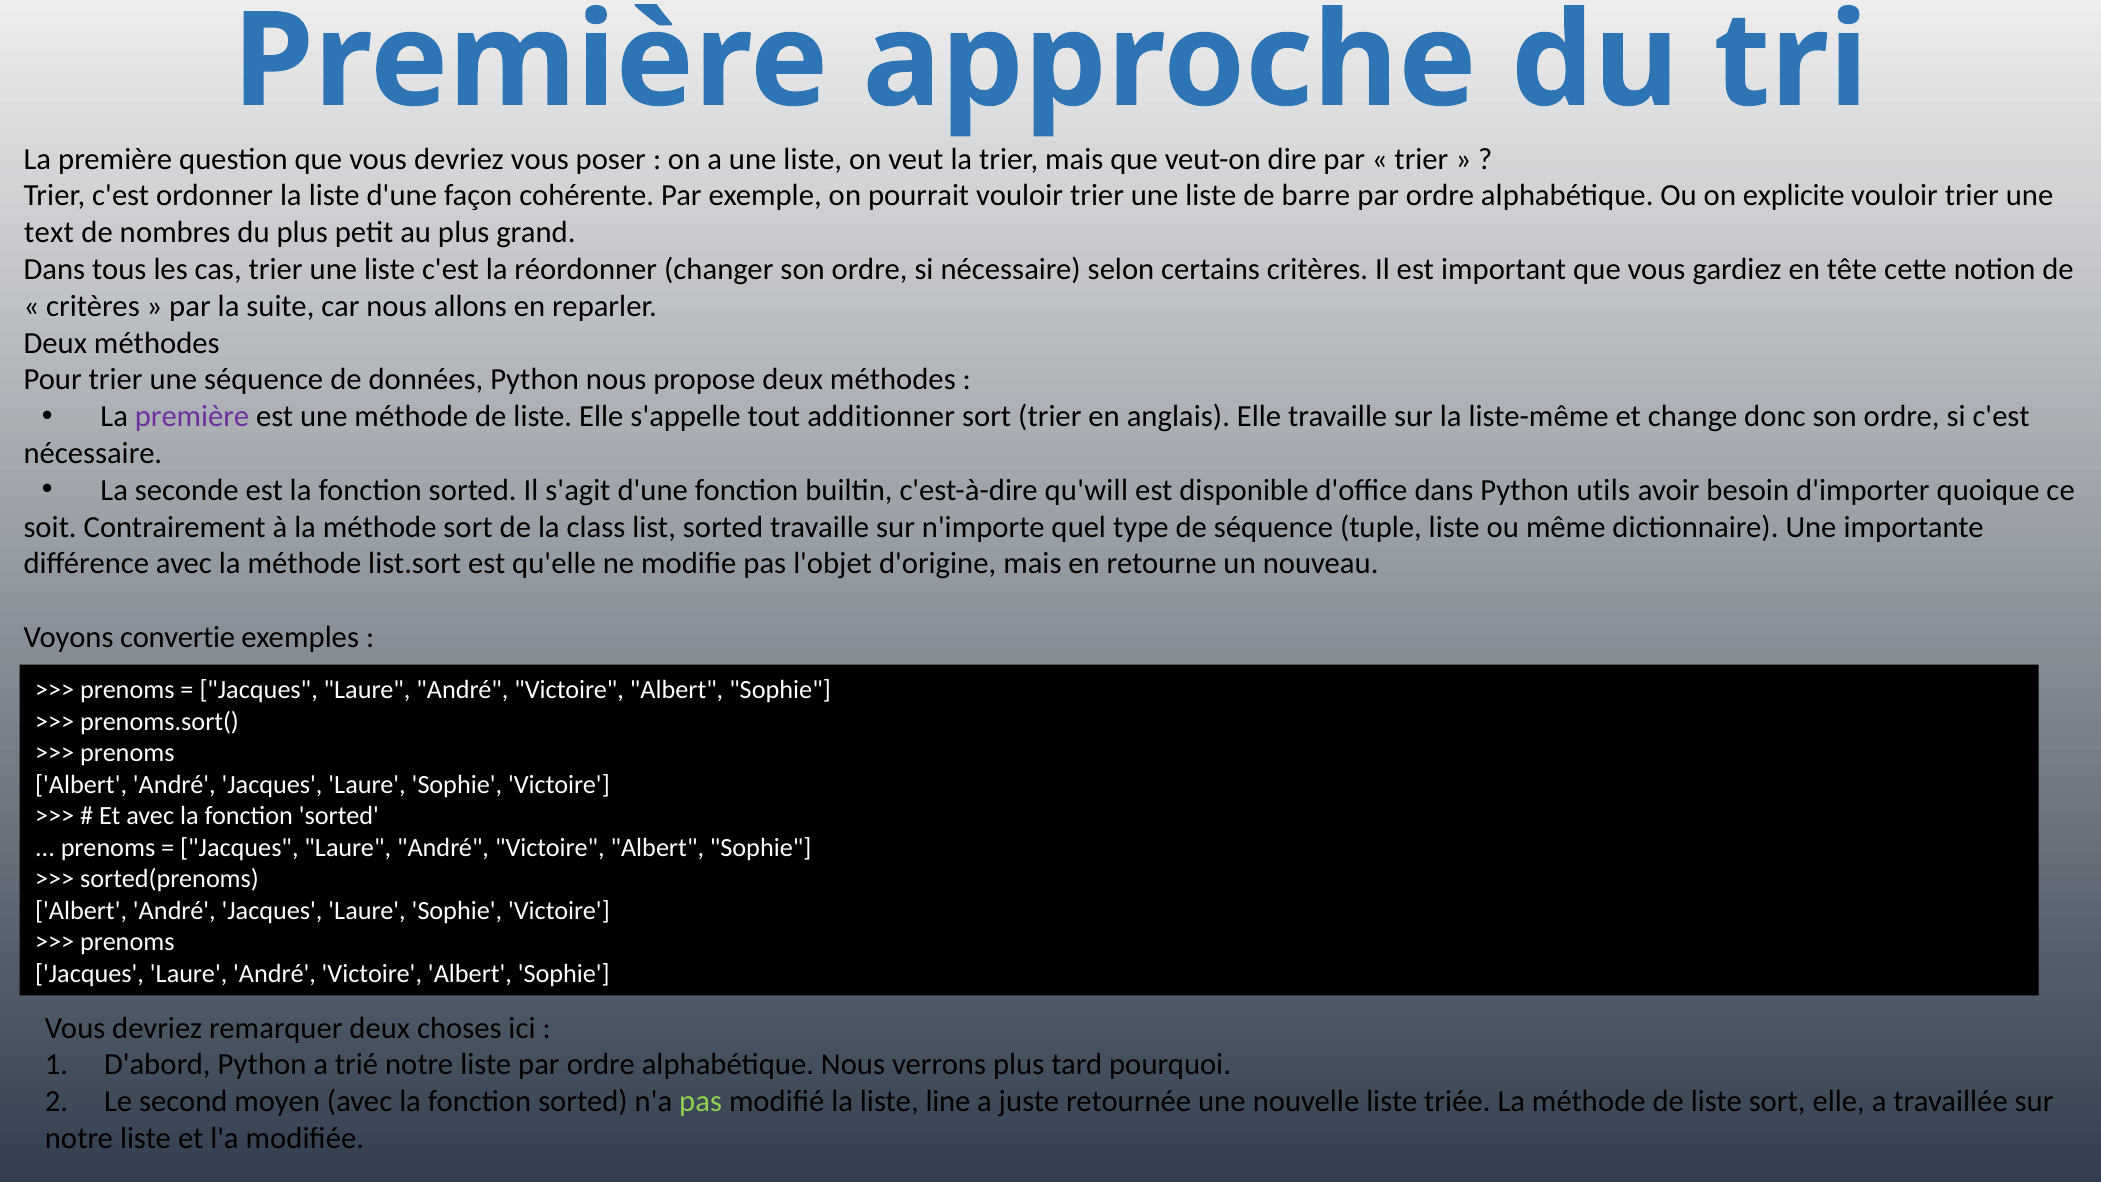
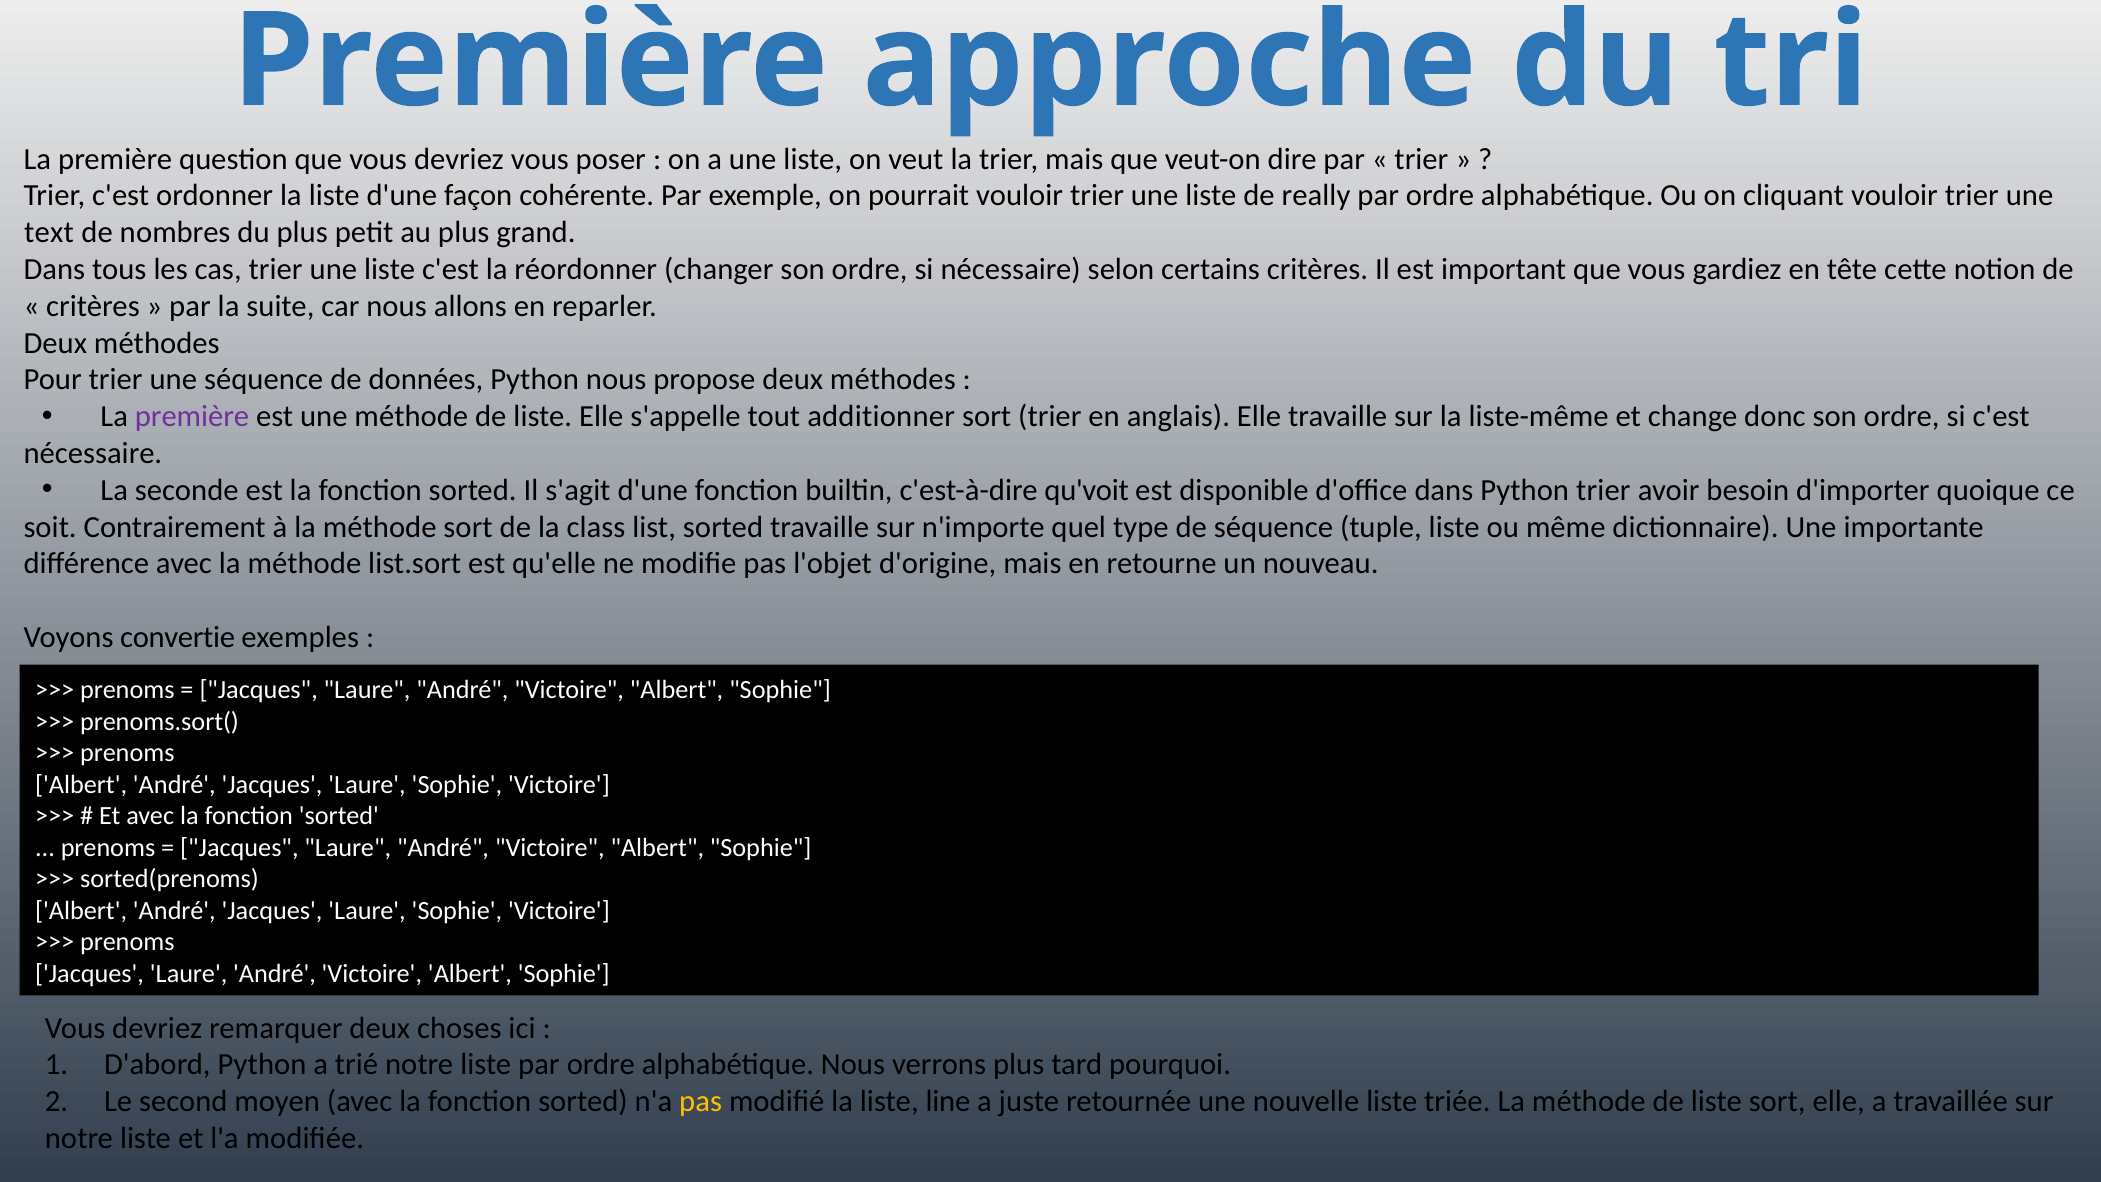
barre: barre -> really
explicite: explicite -> cliquant
qu'will: qu'will -> qu'voit
Python utils: utils -> trier
pas at (701, 1101) colour: light green -> yellow
